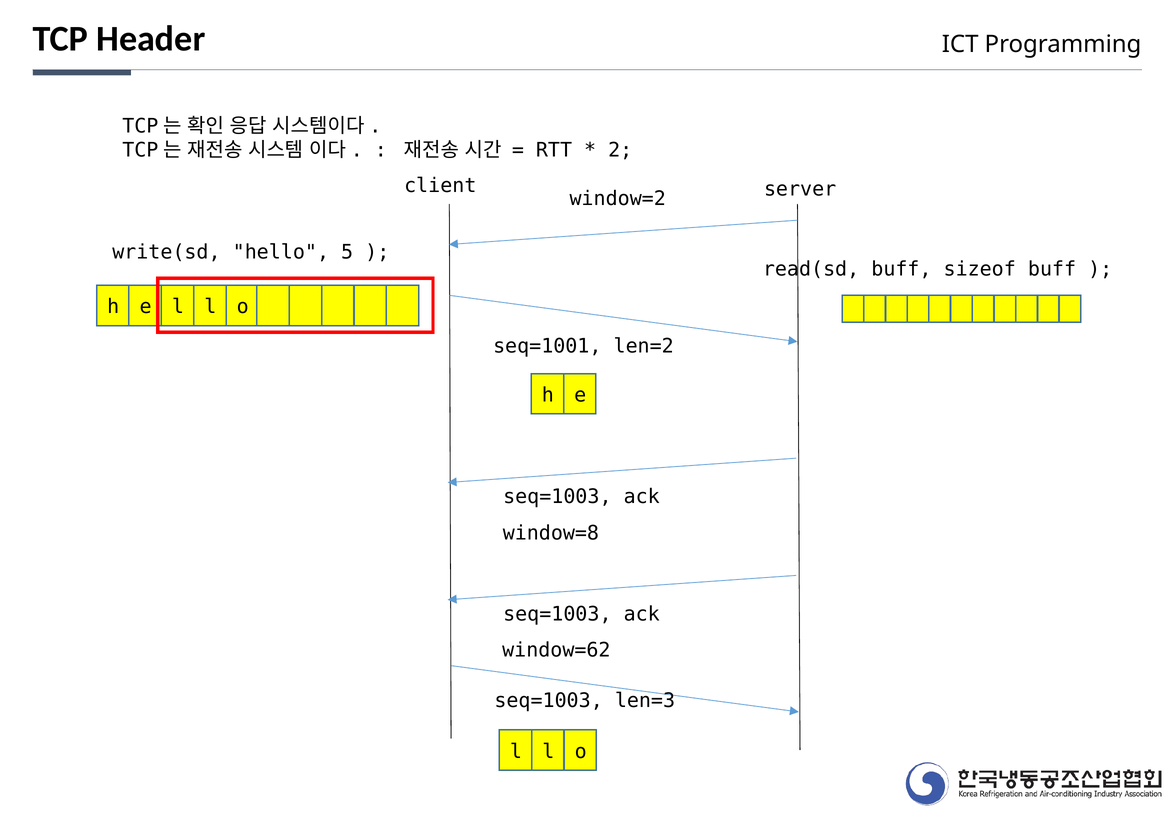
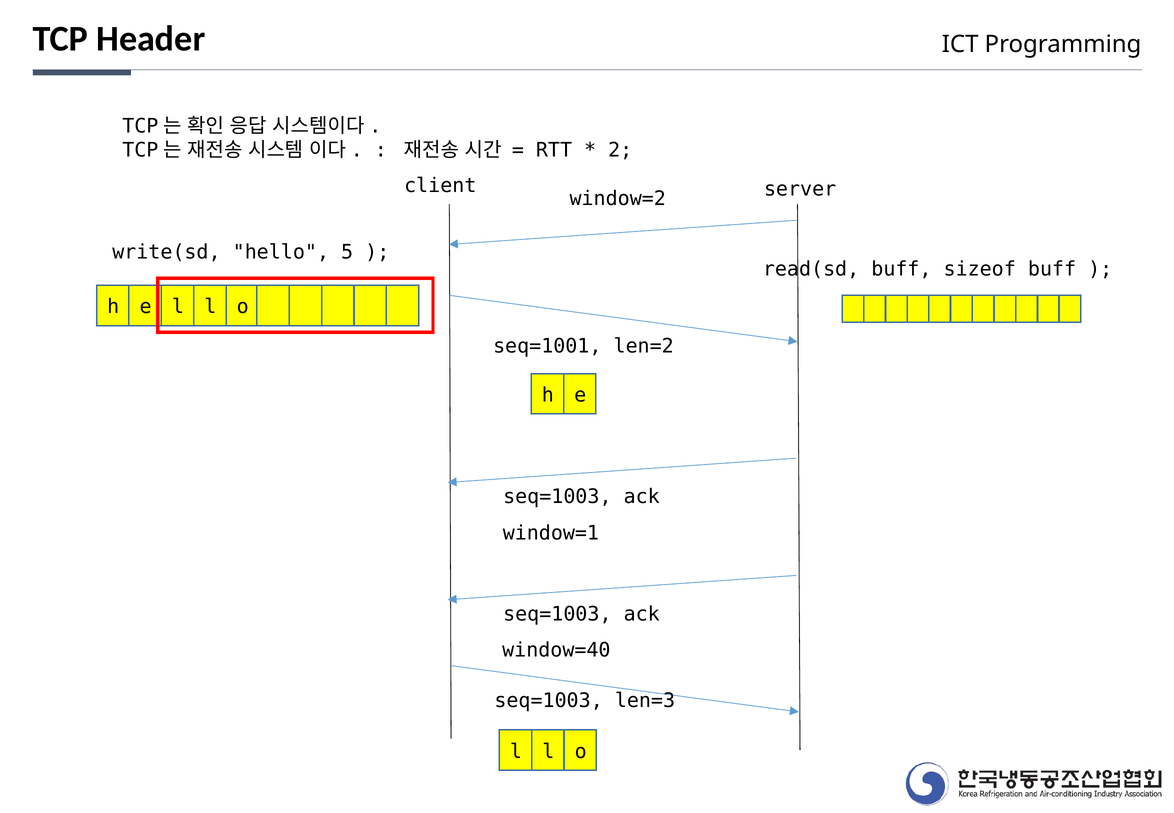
window=8: window=8 -> window=1
window=62: window=62 -> window=40
